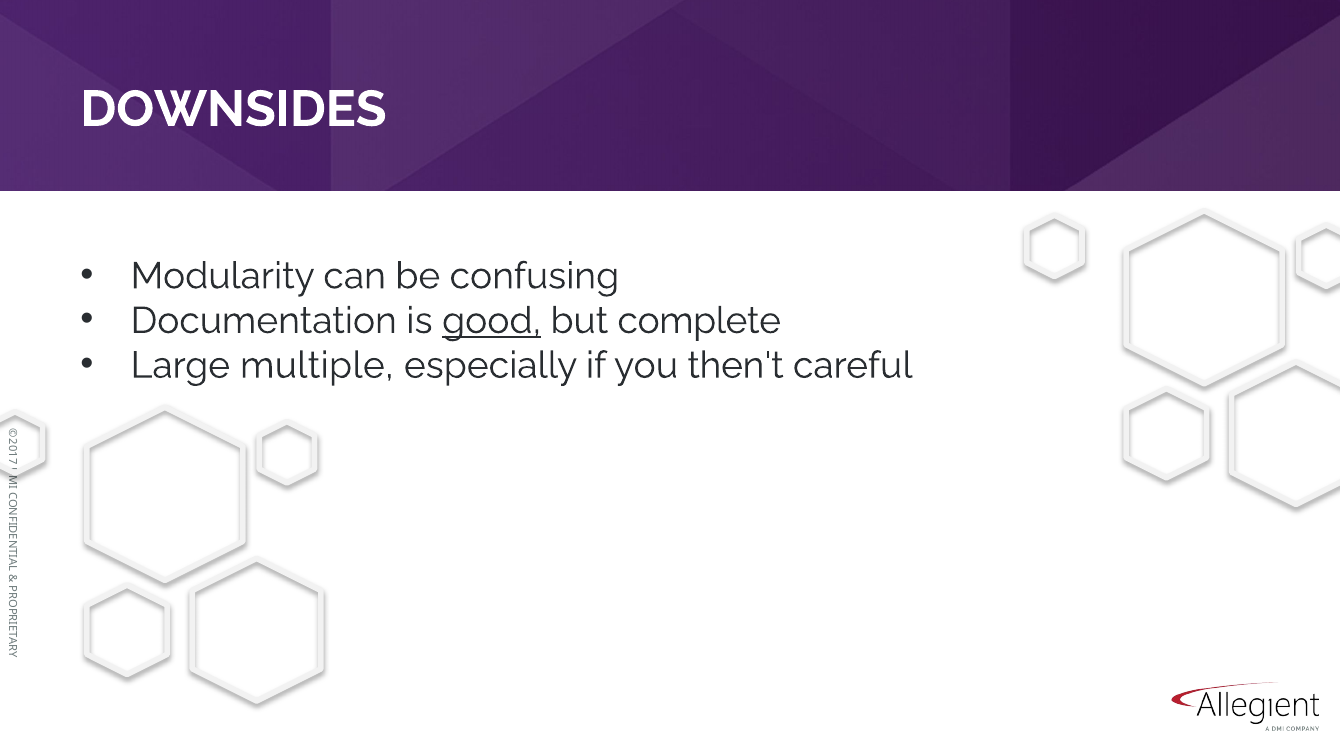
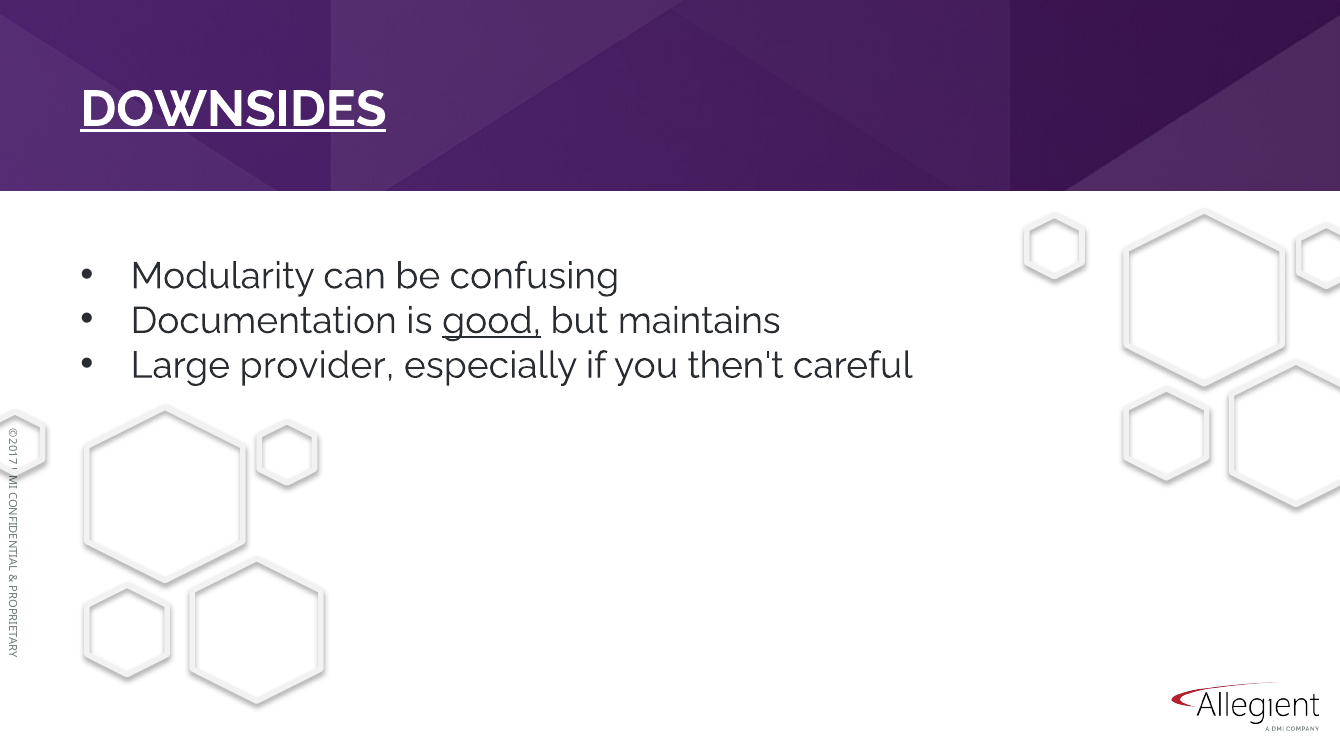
DOWNSIDES underline: none -> present
complete: complete -> maintains
multiple: multiple -> provider
